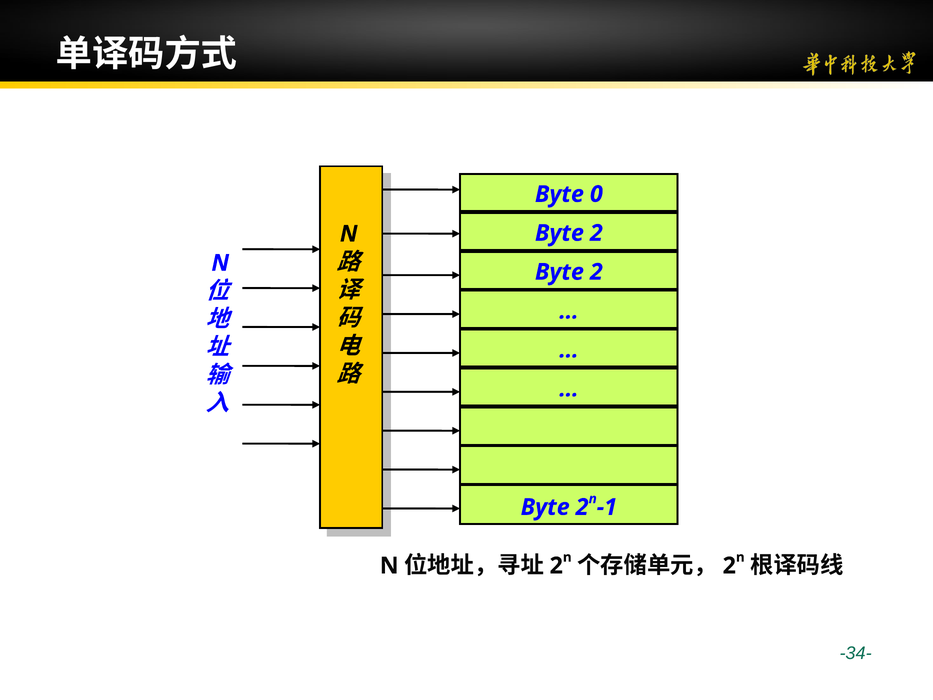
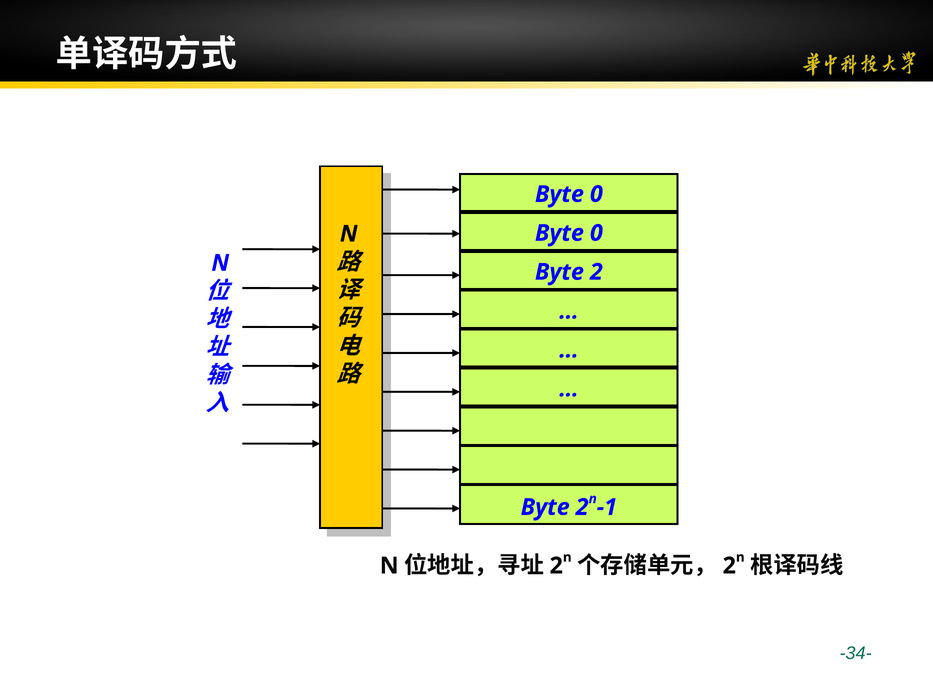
2 at (596, 233): 2 -> 0
